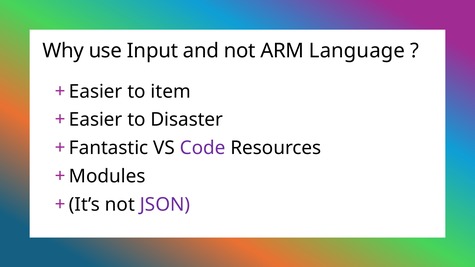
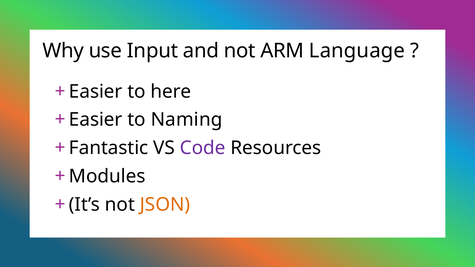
item: item -> here
Disaster: Disaster -> Naming
JSON colour: purple -> orange
